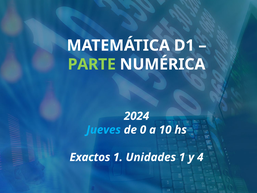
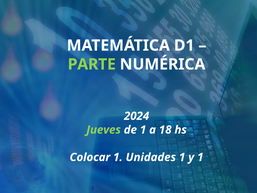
Jueves colour: light blue -> light green
de 0: 0 -> 1
10: 10 -> 18
Exactos: Exactos -> Colocar
y 4: 4 -> 1
